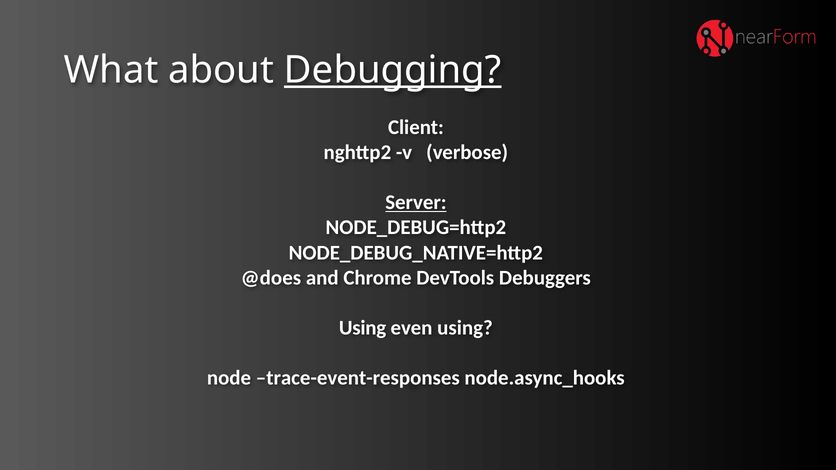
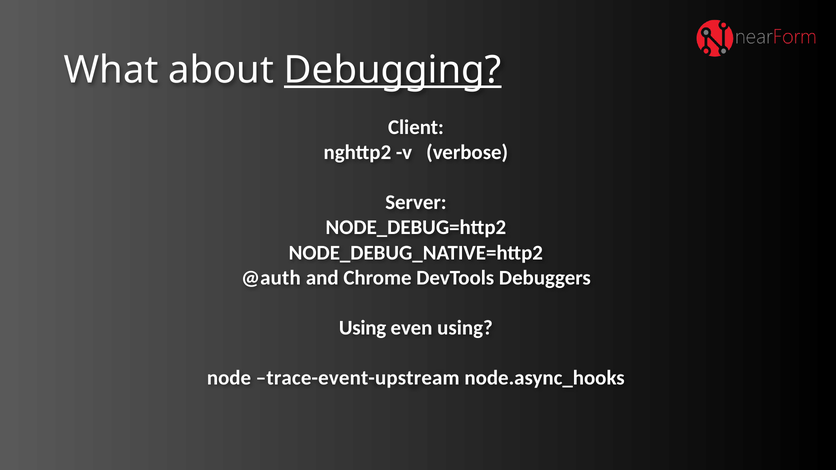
Server underline: present -> none
@does: @does -> @auth
trace-event-responses: trace-event-responses -> trace-event-upstream
